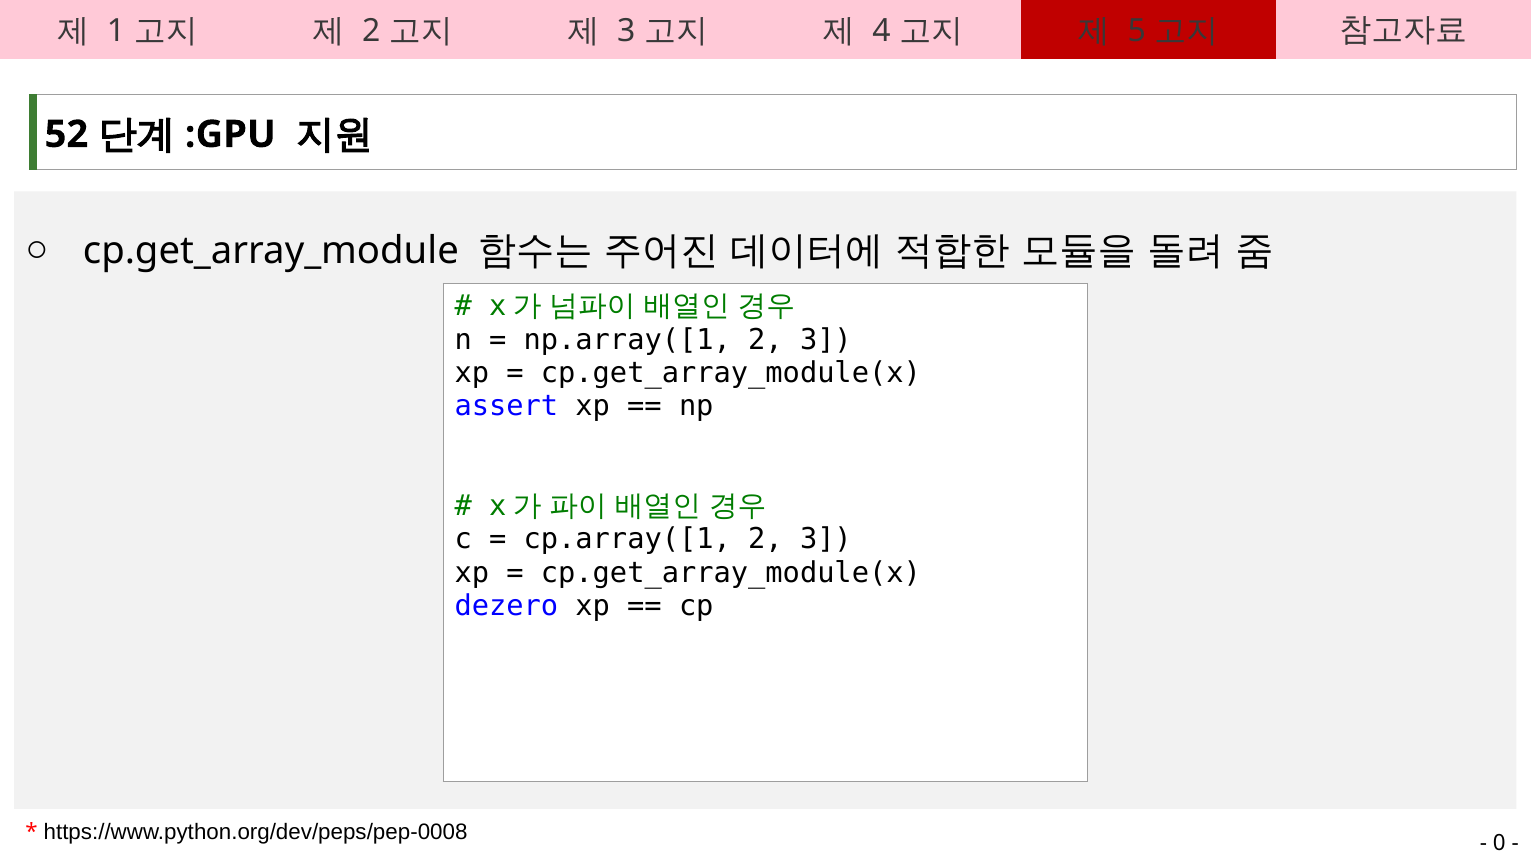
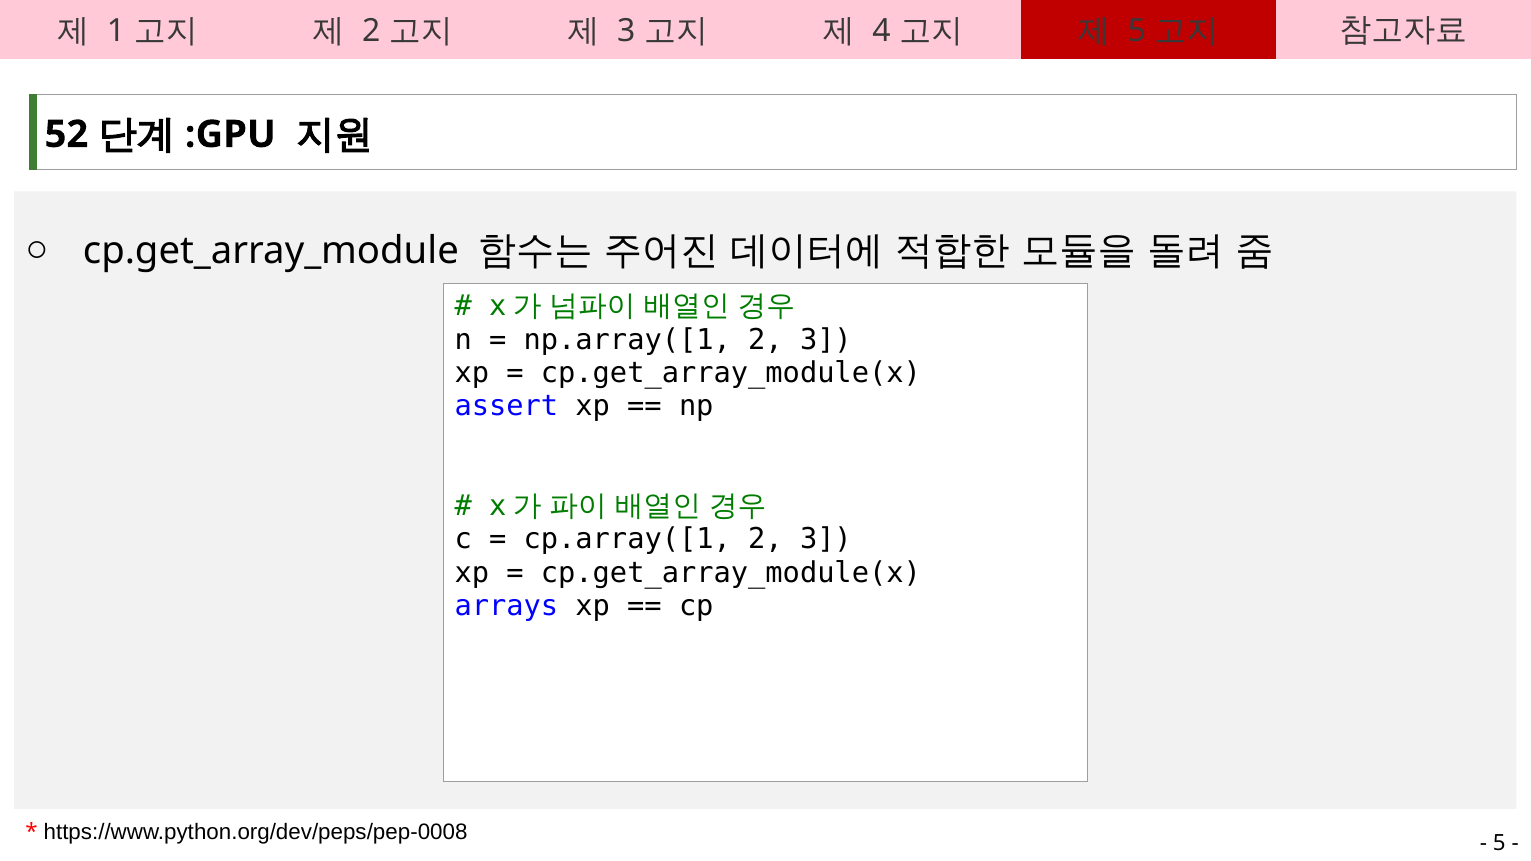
dezero: dezero -> arrays
0 at (1499, 843): 0 -> 5
